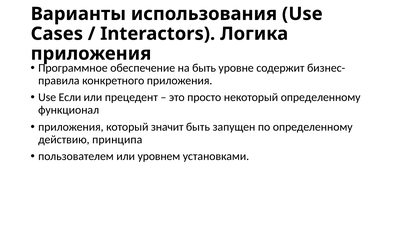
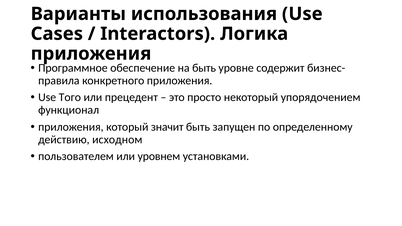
Если: Если -> Того
некоторый определенному: определенному -> упорядочением
принципа: принципа -> исходном
